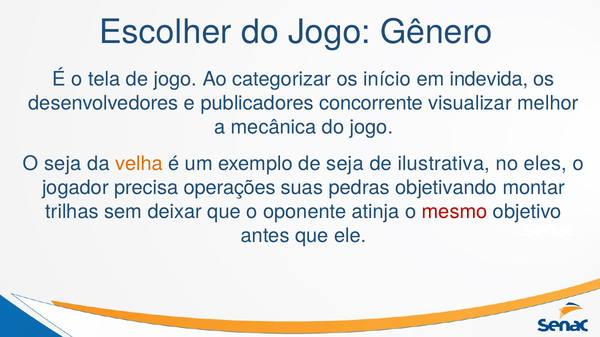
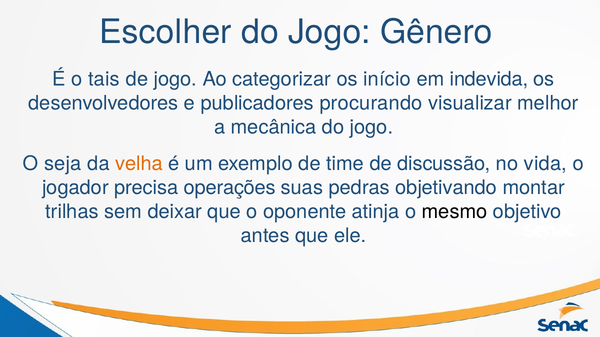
tela: tela -> tais
concorrente: concorrente -> procurando
de seja: seja -> time
ilustrativa: ilustrativa -> discussão
eles: eles -> vida
mesmo colour: red -> black
